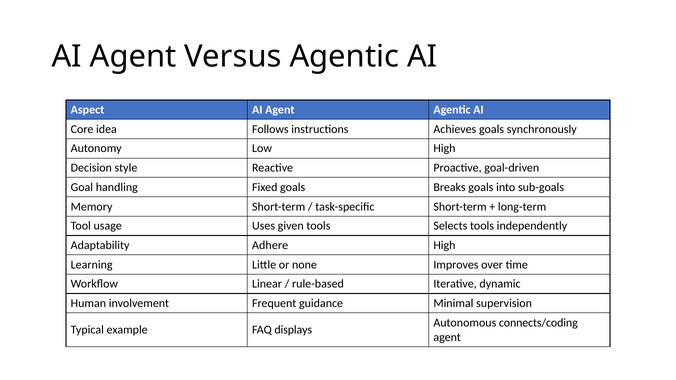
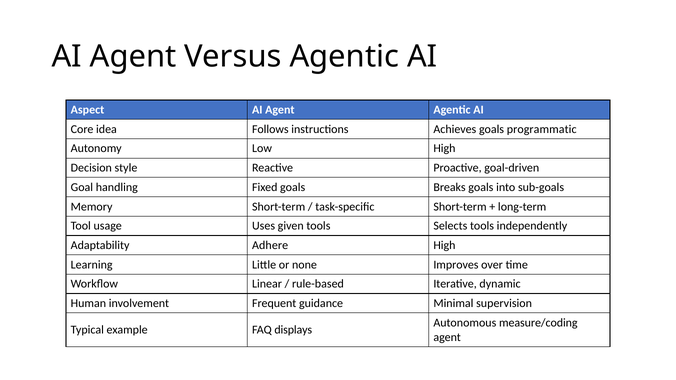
synchronously: synchronously -> programmatic
connects/coding: connects/coding -> measure/coding
